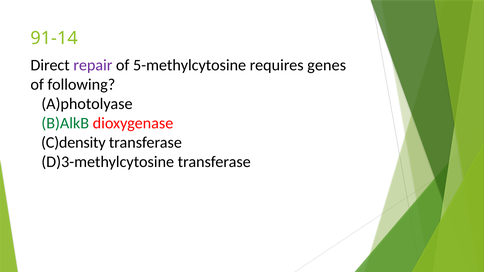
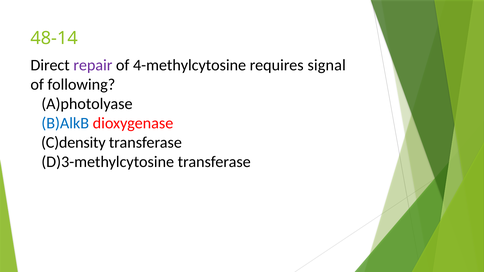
91-14: 91-14 -> 48-14
5-methylcytosine: 5-methylcytosine -> 4-methylcytosine
genes: genes -> signal
B)AlkB colour: green -> blue
